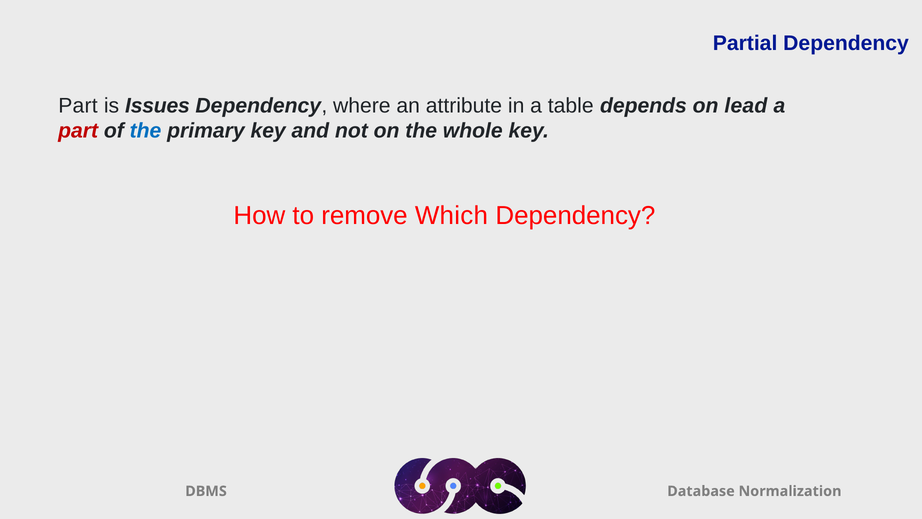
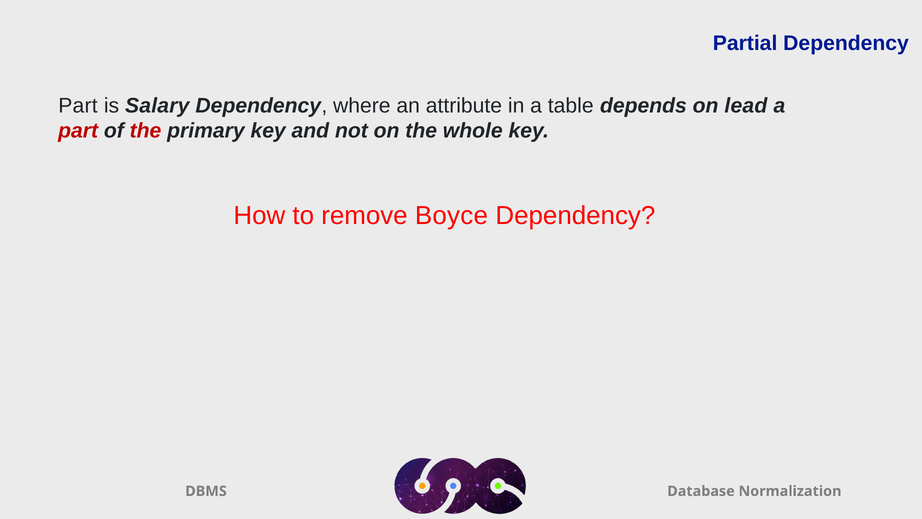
Issues: Issues -> Salary
the at (145, 131) colour: blue -> red
Which: Which -> Boyce
